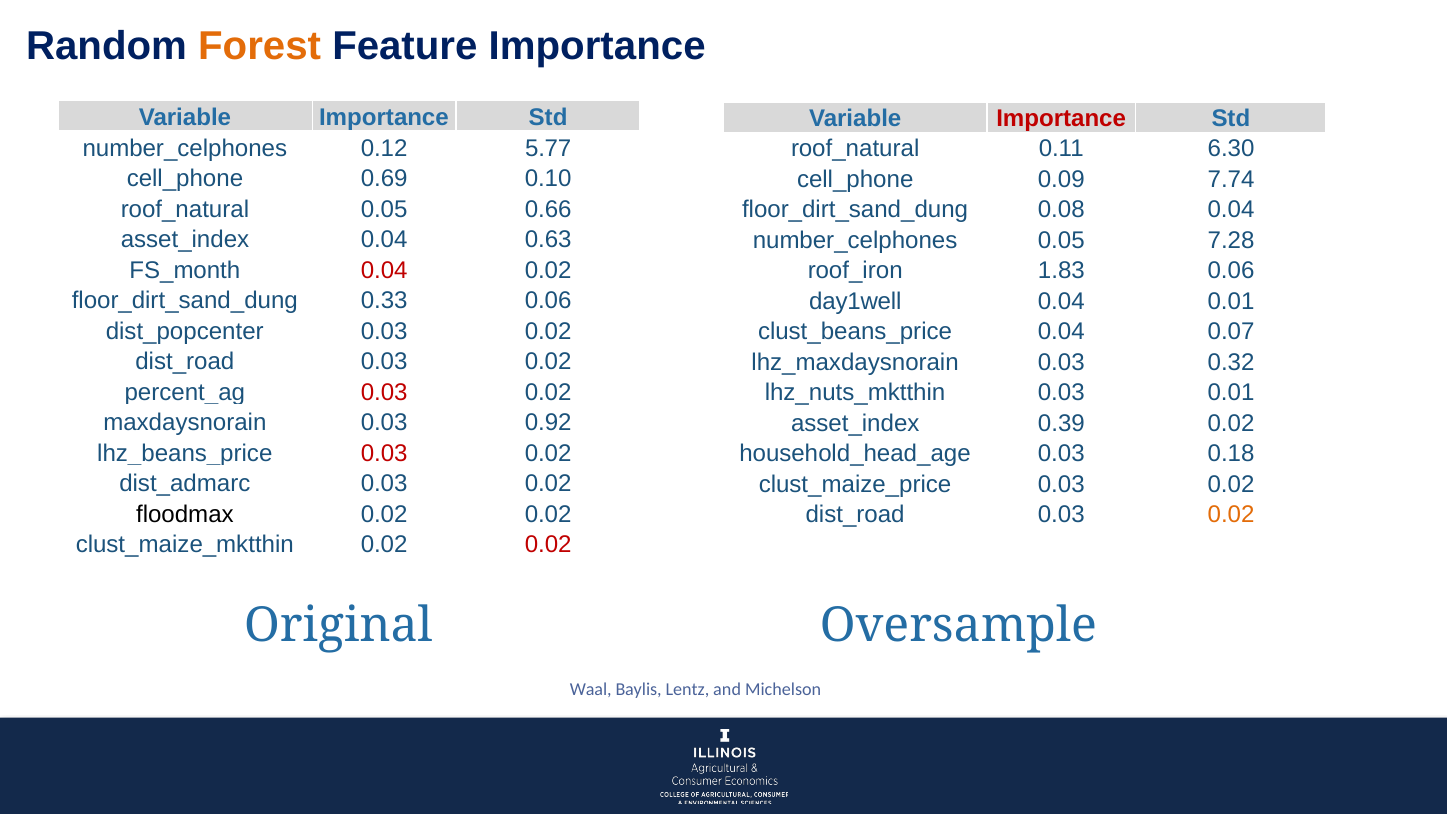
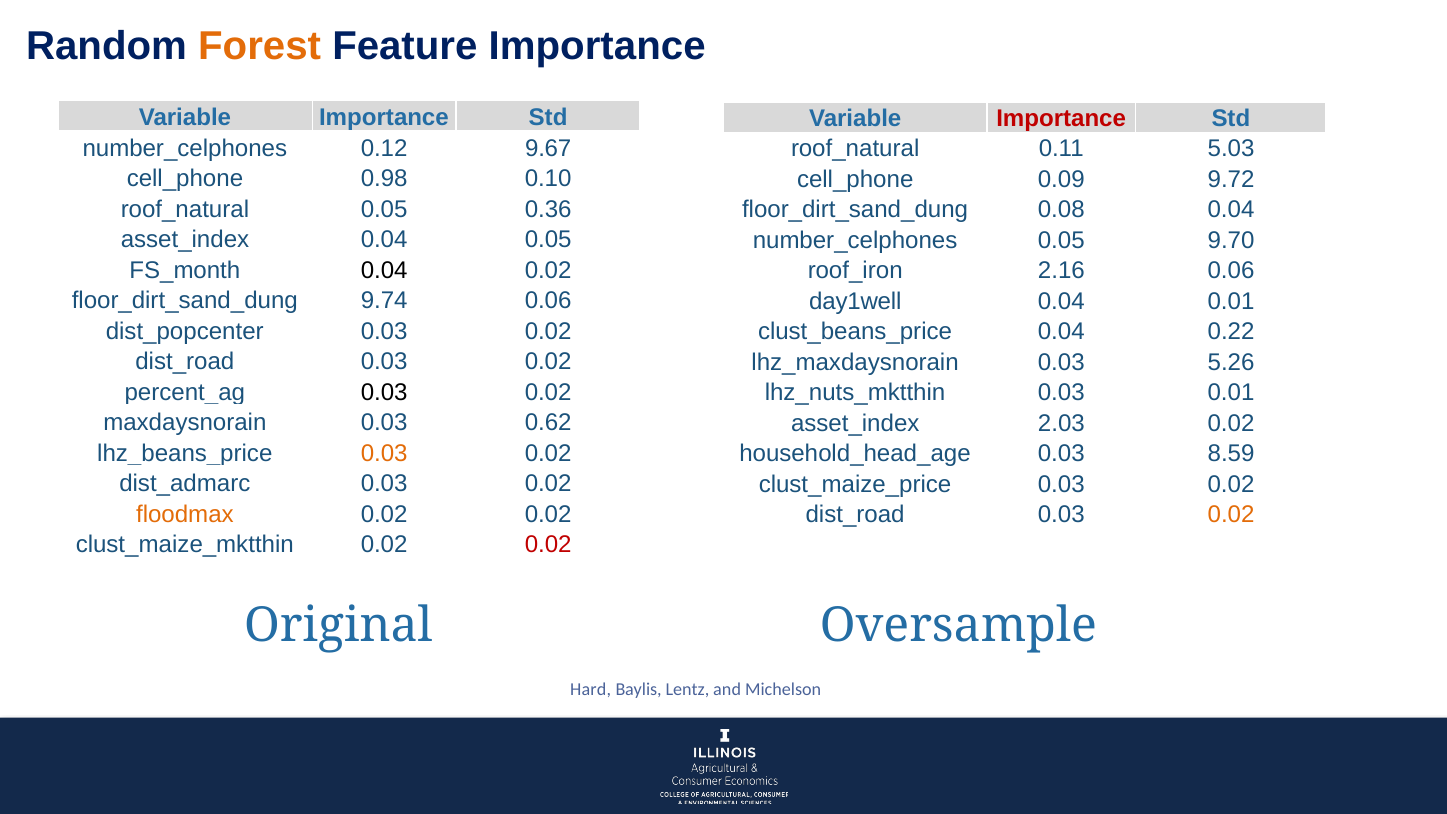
5.77: 5.77 -> 9.67
6.30: 6.30 -> 5.03
0.69: 0.69 -> 0.98
7.74: 7.74 -> 9.72
0.66: 0.66 -> 0.36
0.04 0.63: 0.63 -> 0.05
7.28: 7.28 -> 9.70
0.04 at (384, 270) colour: red -> black
1.83: 1.83 -> 2.16
0.33: 0.33 -> 9.74
0.07: 0.07 -> 0.22
0.32: 0.32 -> 5.26
0.03 at (384, 392) colour: red -> black
0.92: 0.92 -> 0.62
0.39: 0.39 -> 2.03
0.03 at (384, 453) colour: red -> orange
0.18: 0.18 -> 8.59
floodmax colour: black -> orange
Waal: Waal -> Hard
